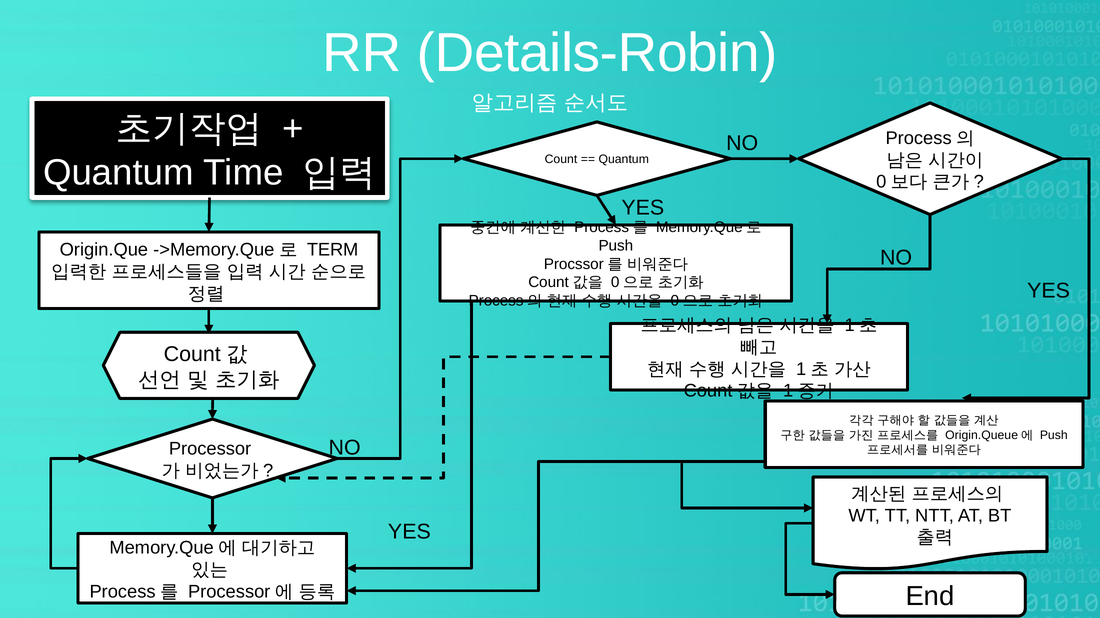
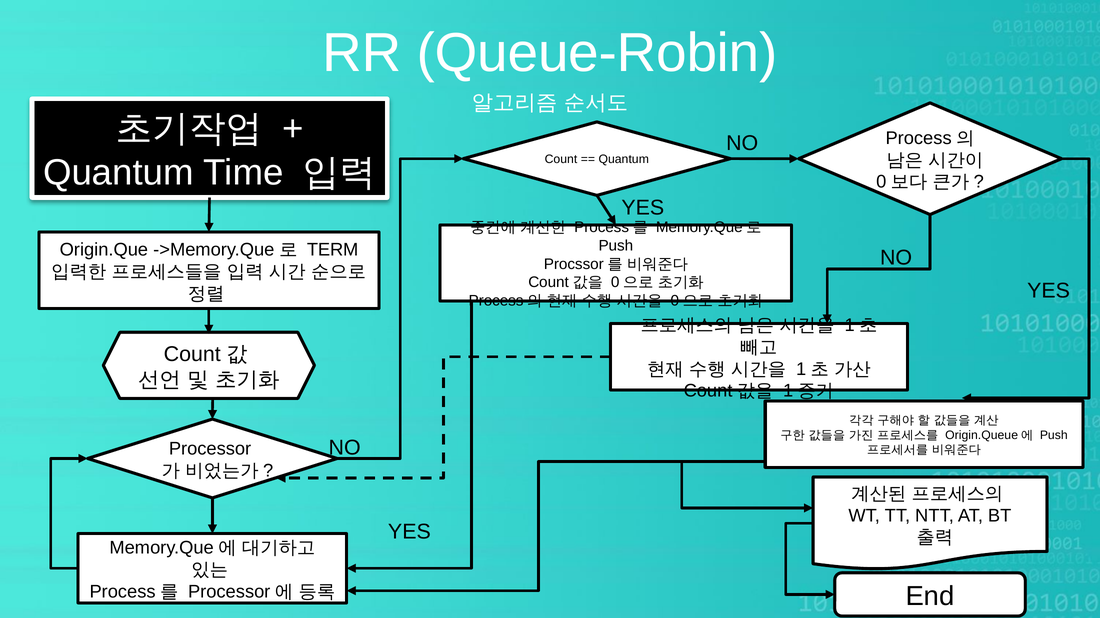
Details-Robin: Details-Robin -> Queue-Robin
